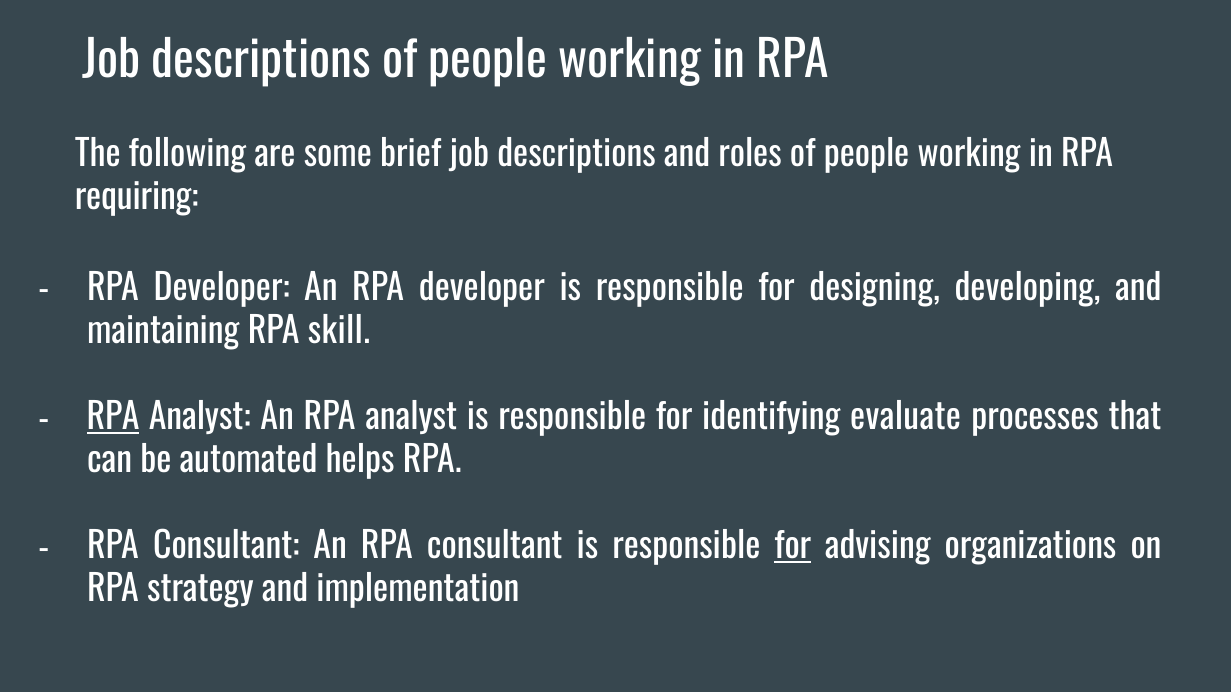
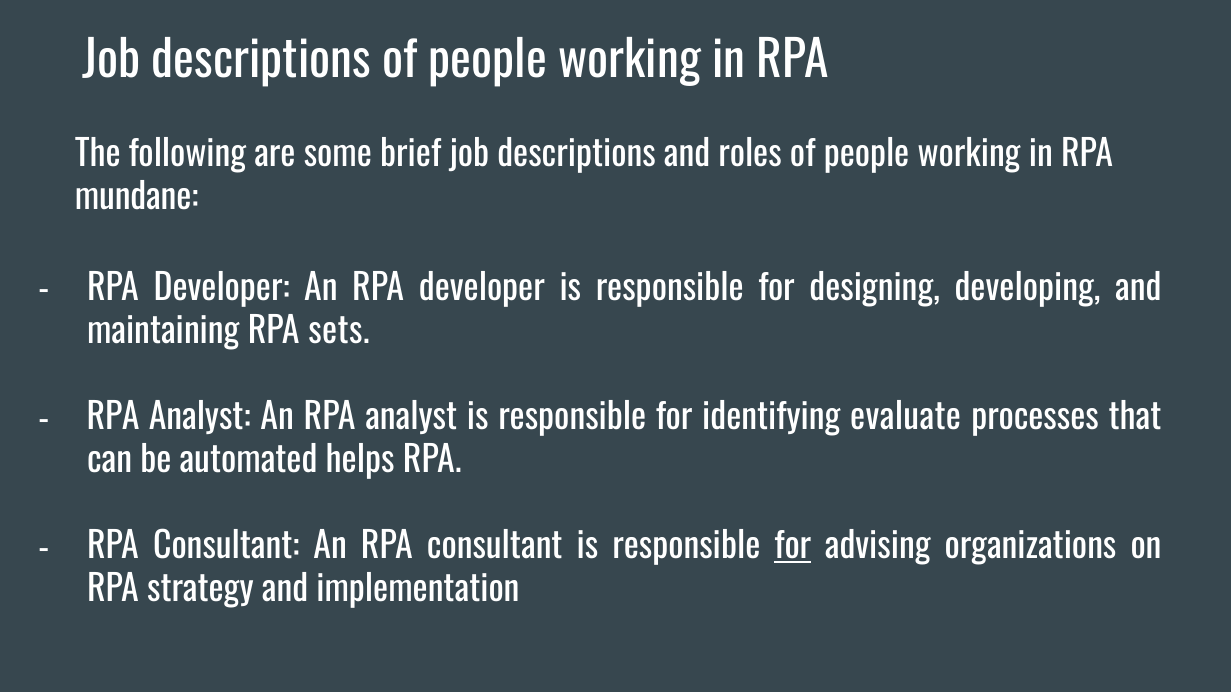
requiring: requiring -> mundane
skill: skill -> sets
RPA at (113, 418) underline: present -> none
